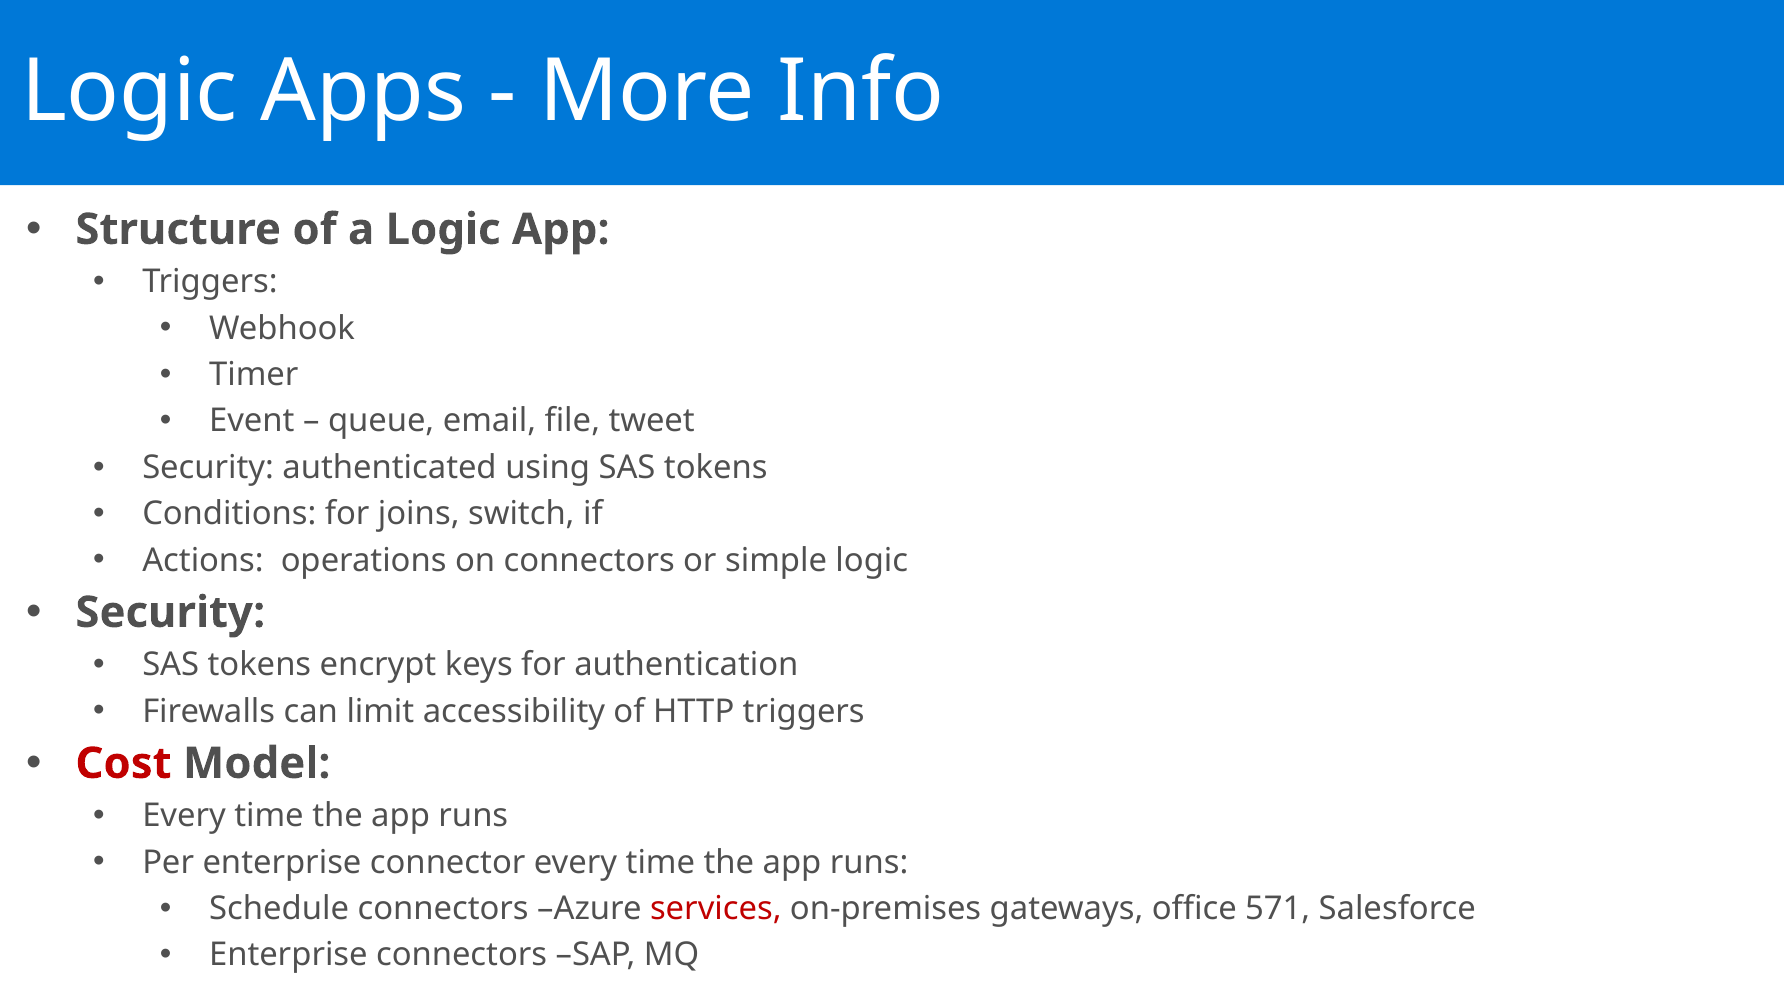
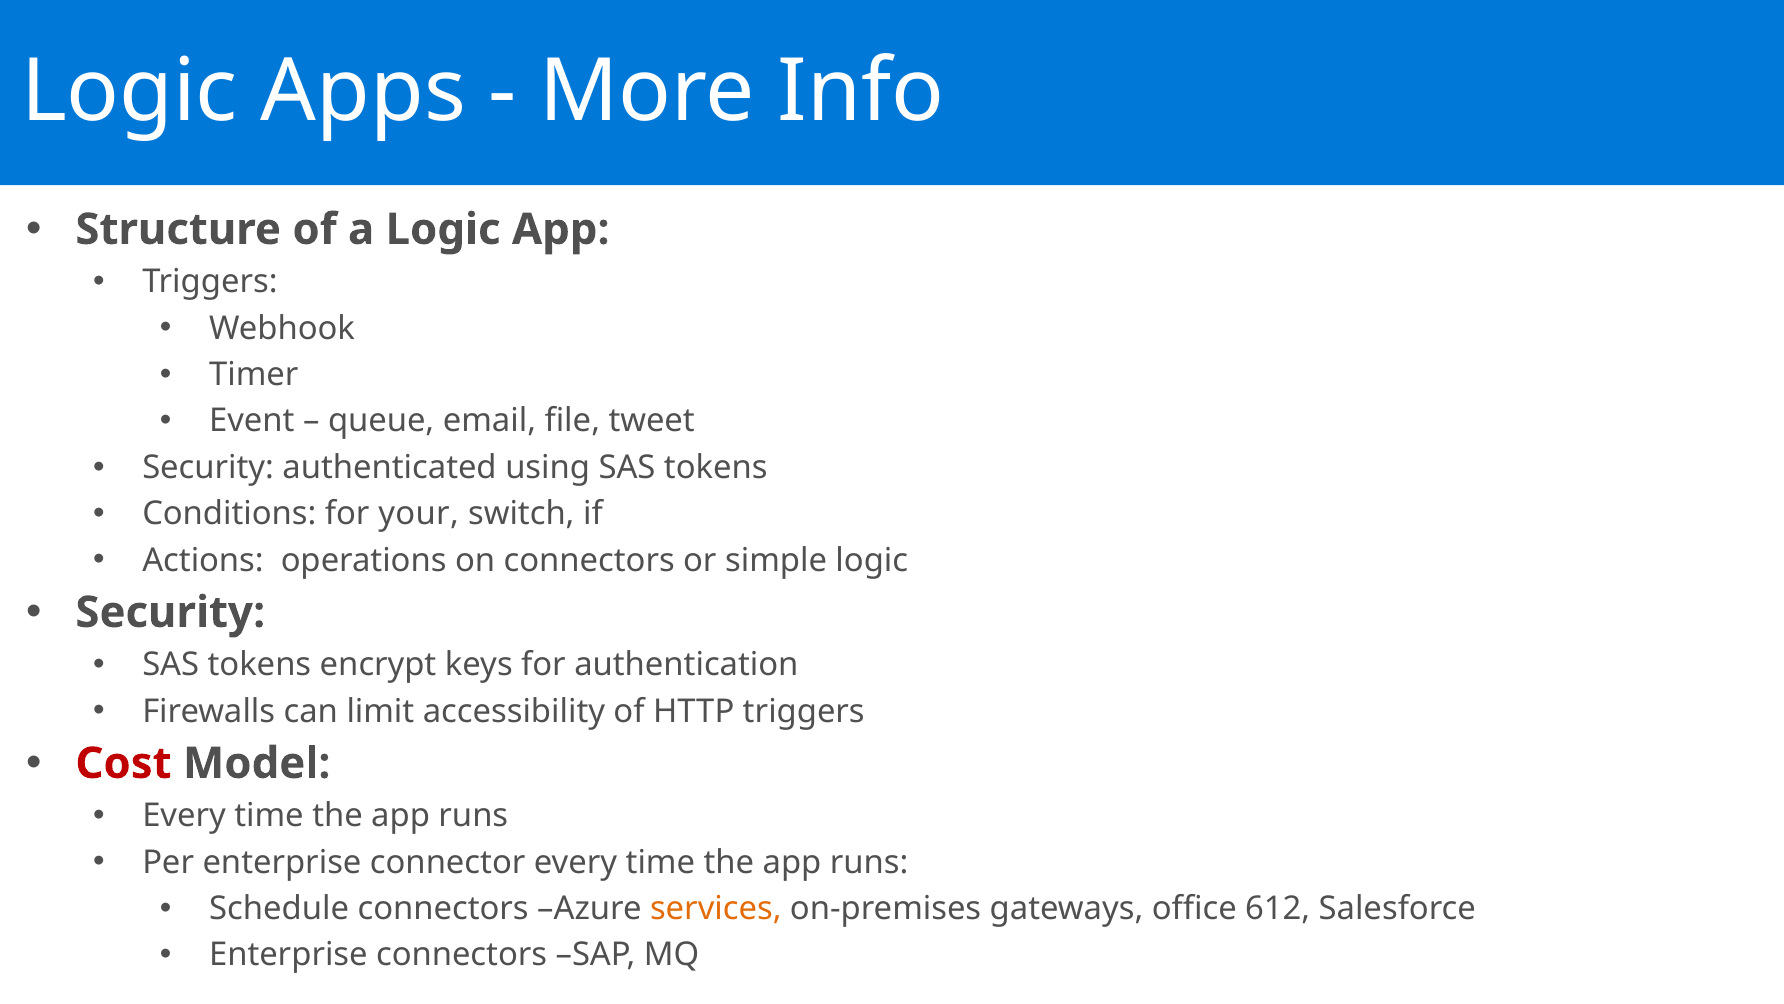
joins: joins -> your
services colour: red -> orange
571: 571 -> 612
